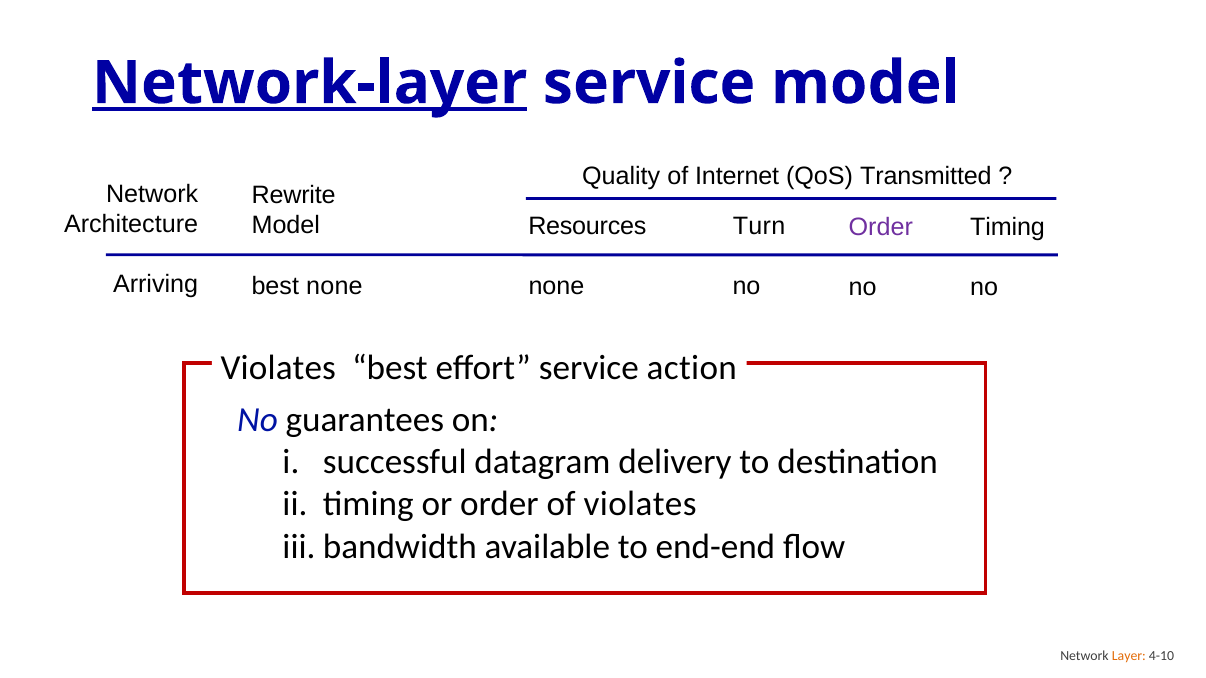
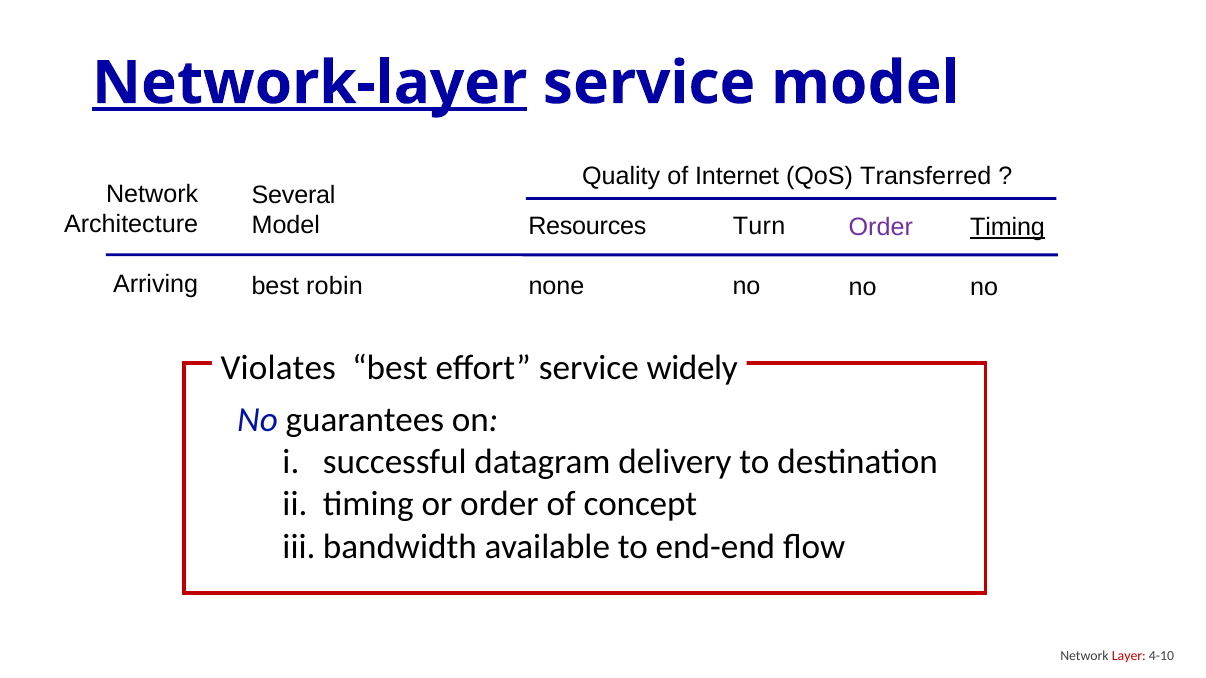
Transmitted: Transmitted -> Transferred
Rewrite: Rewrite -> Several
Timing at (1008, 227) underline: none -> present
best none: none -> robin
action: action -> widely
of violates: violates -> concept
Layer colour: orange -> red
